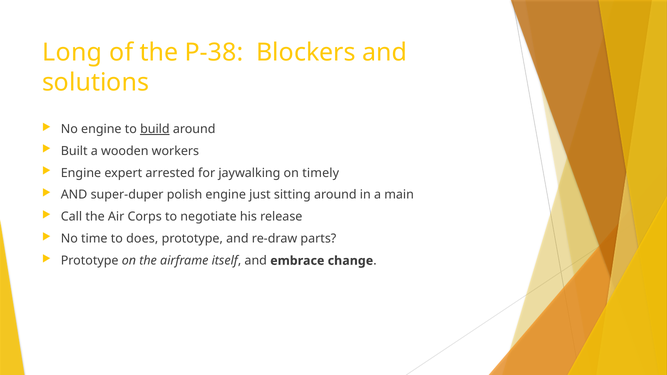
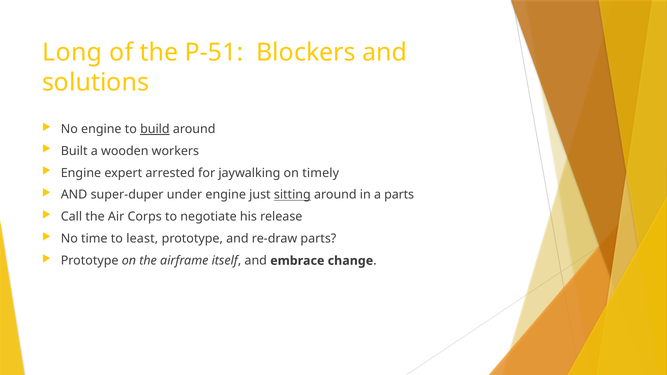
P-38: P-38 -> P-51
polish: polish -> under
sitting underline: none -> present
a main: main -> parts
does: does -> least
